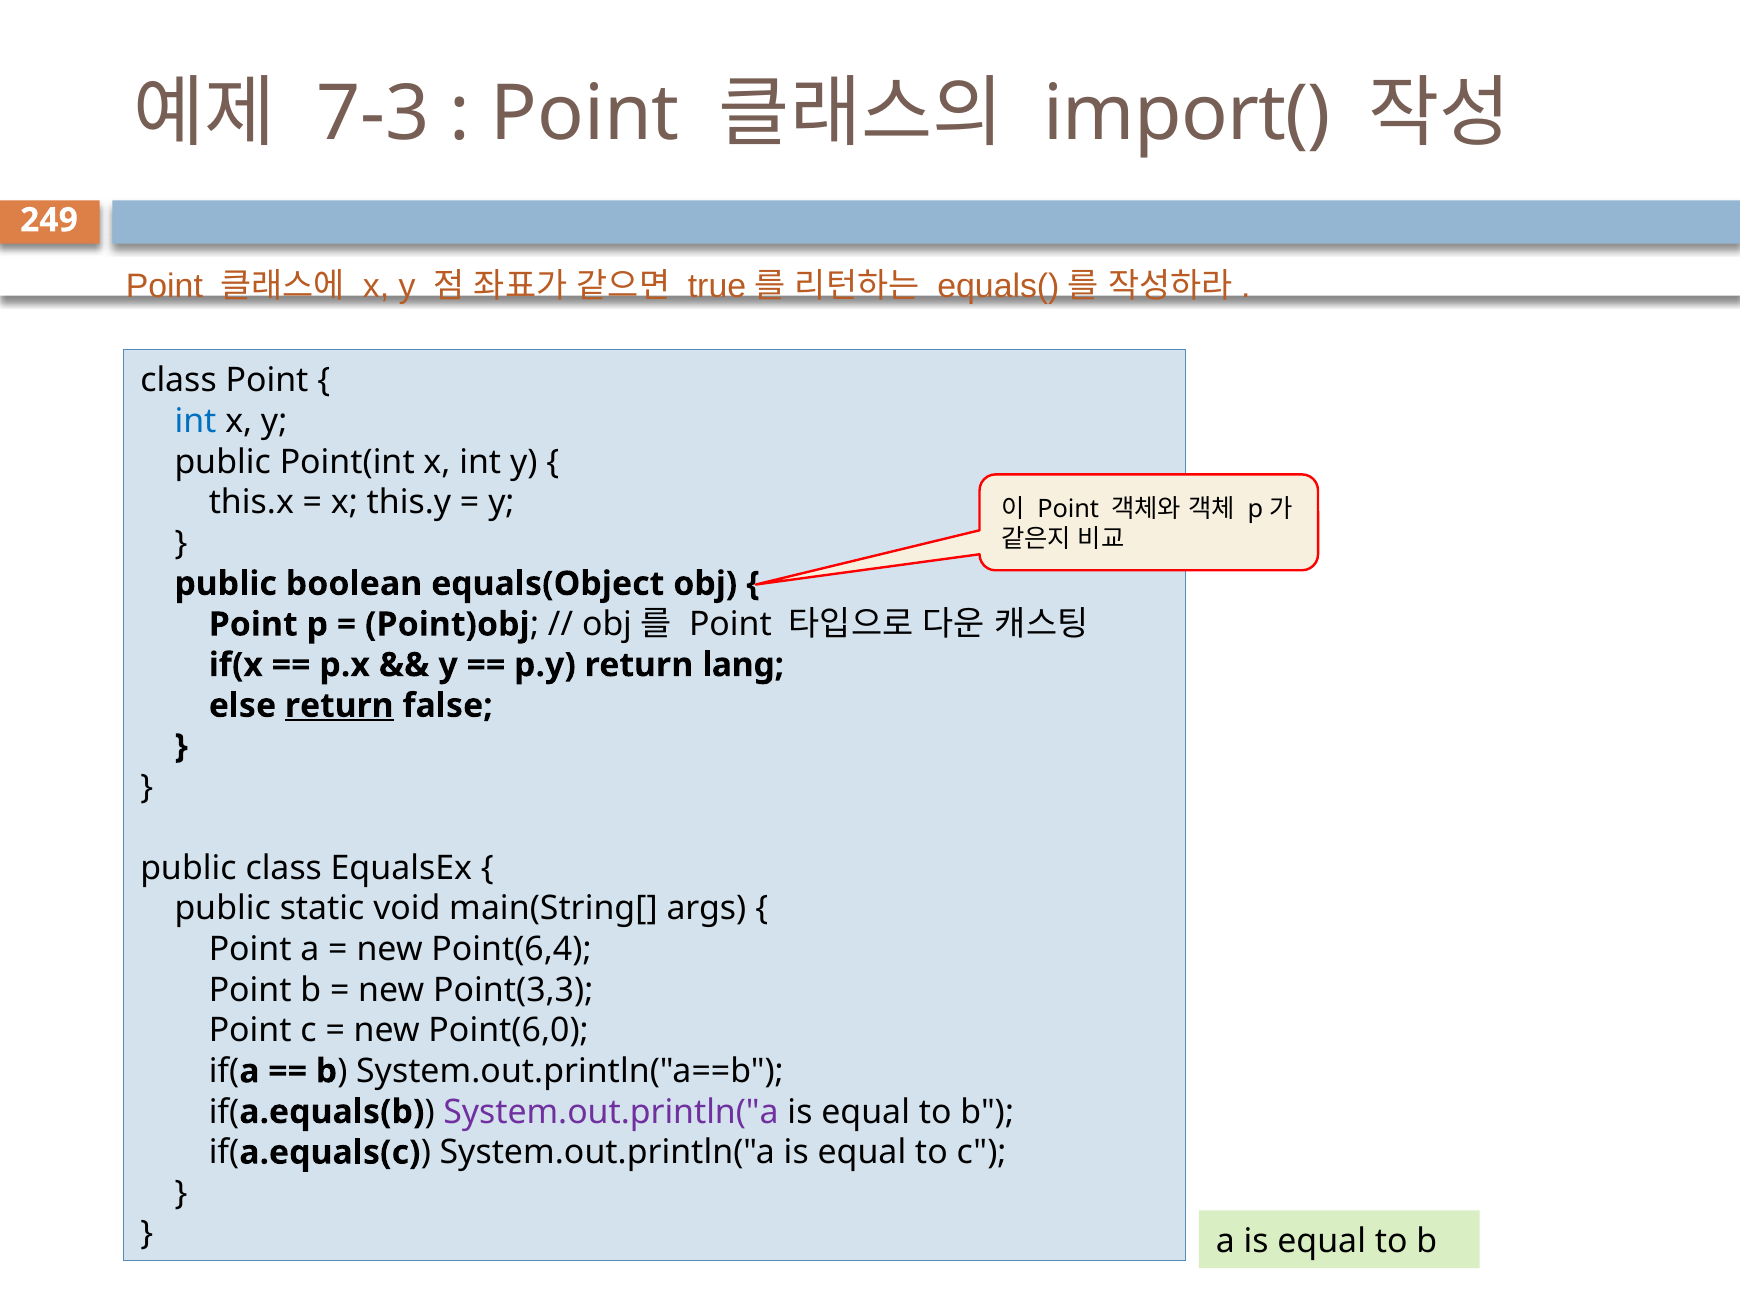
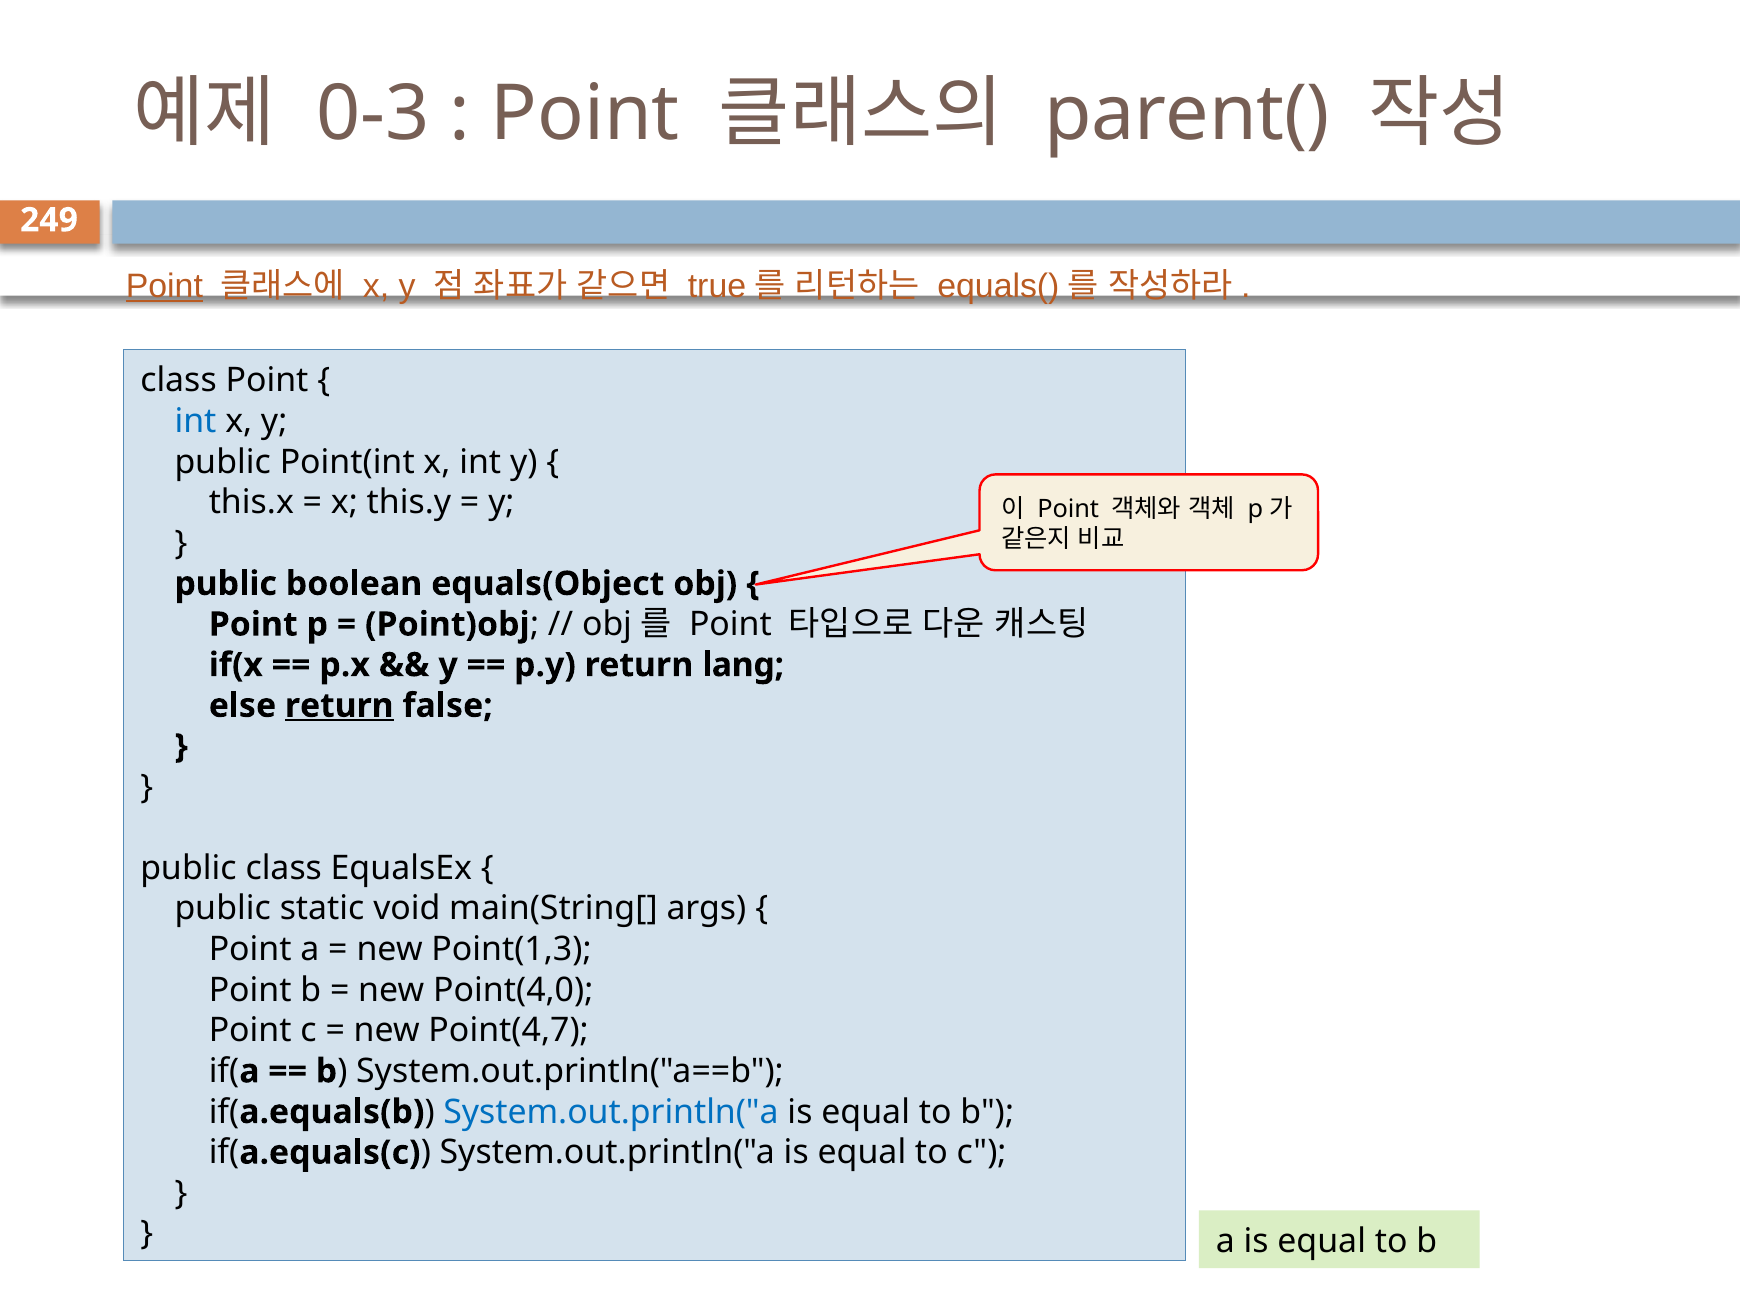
7-3: 7-3 -> 0-3
import(: import( -> parent(
Point at (164, 286) underline: none -> present
Point(6,4: Point(6,4 -> Point(1,3
Point(3,3: Point(3,3 -> Point(4,0
Point(6,0: Point(6,0 -> Point(4,7
System.out.println("a at (611, 1112) colour: purple -> blue
